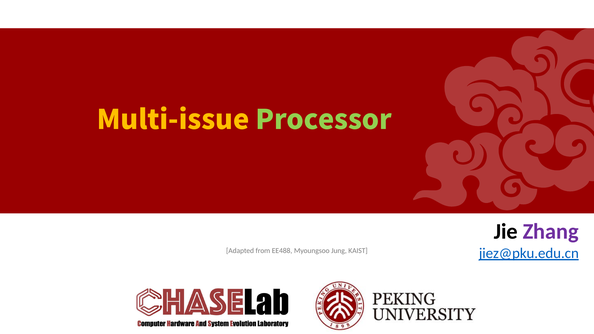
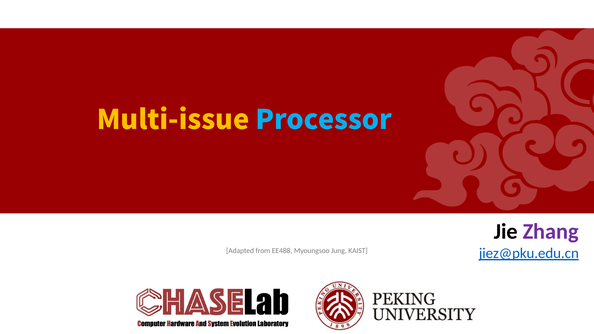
Processor colour: light green -> light blue
